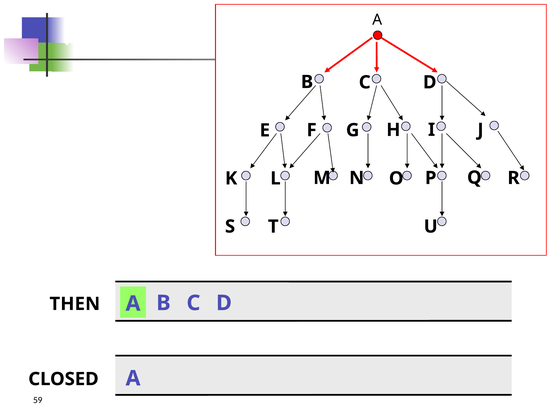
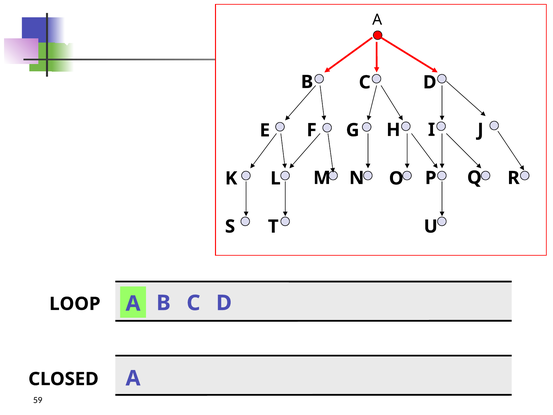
THEN: THEN -> LOOP
